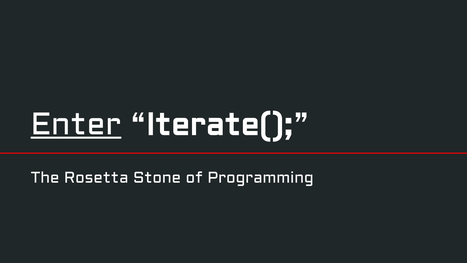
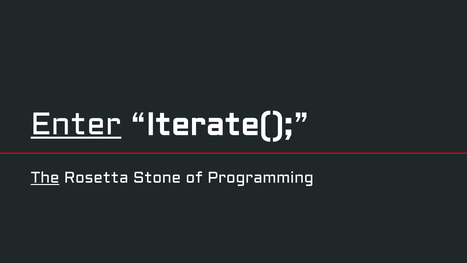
The underline: none -> present
